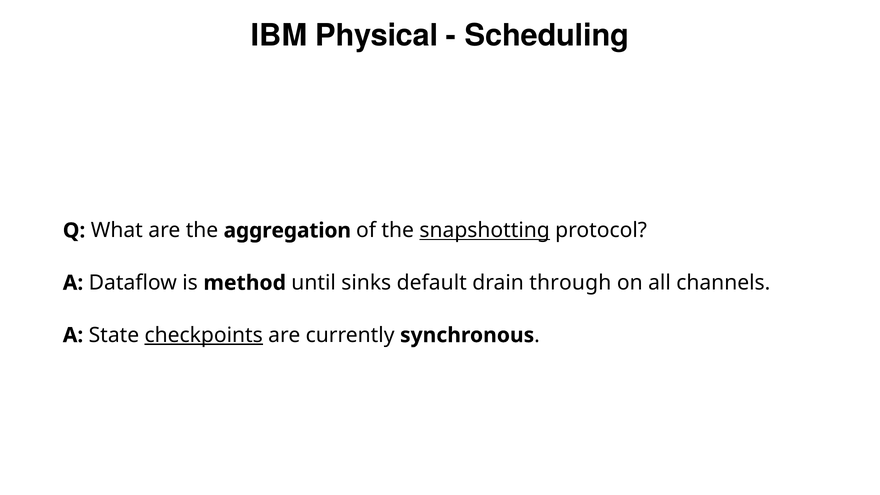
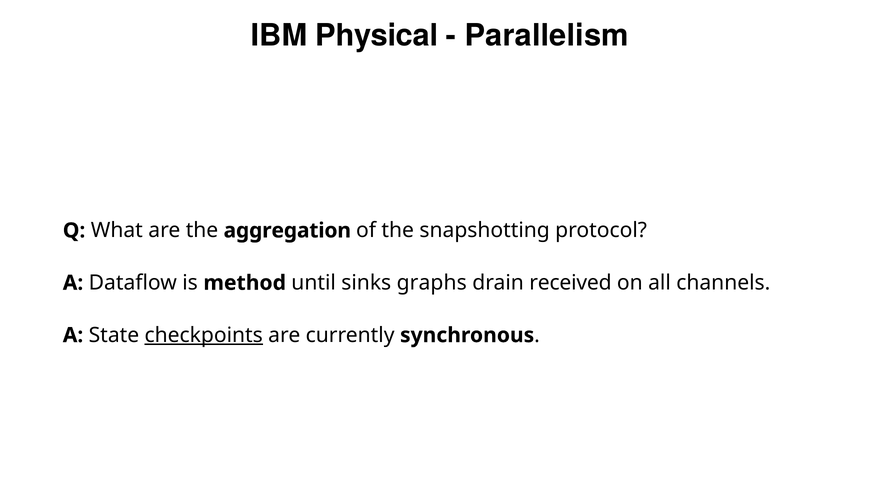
Scheduling: Scheduling -> Parallelism
snapshotting underline: present -> none
default: default -> graphs
through: through -> received
